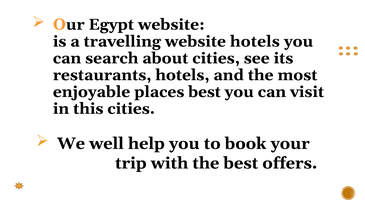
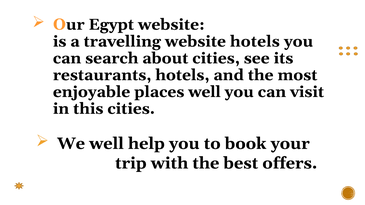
places best: best -> well
